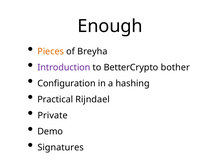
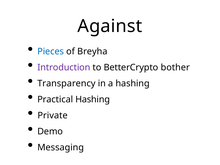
Enough: Enough -> Against
Pieces colour: orange -> blue
Configuration: Configuration -> Transparency
Practical Rijndael: Rijndael -> Hashing
Signatures: Signatures -> Messaging
